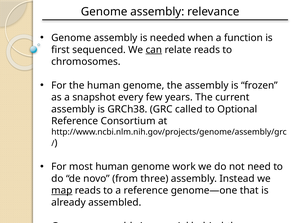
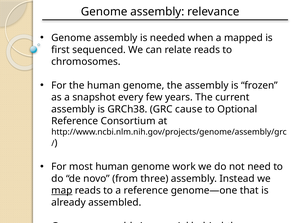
function: function -> mapped
can underline: present -> none
called: called -> cause
